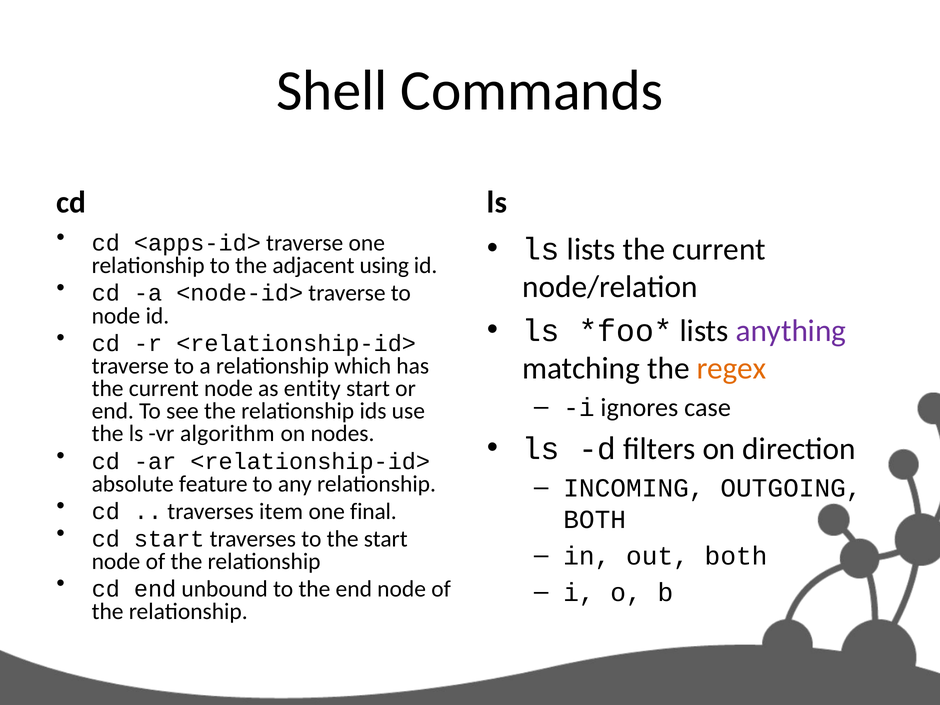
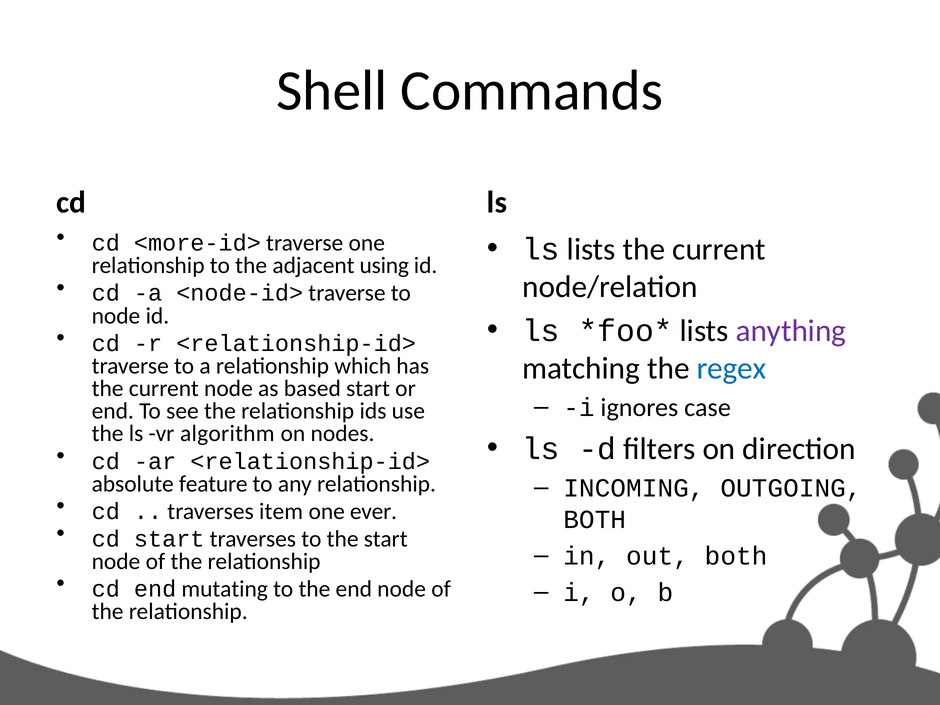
<apps-id>: <apps-id> -> <more-id>
regex colour: orange -> blue
entity: entity -> based
final: final -> ever
unbound: unbound -> mutating
